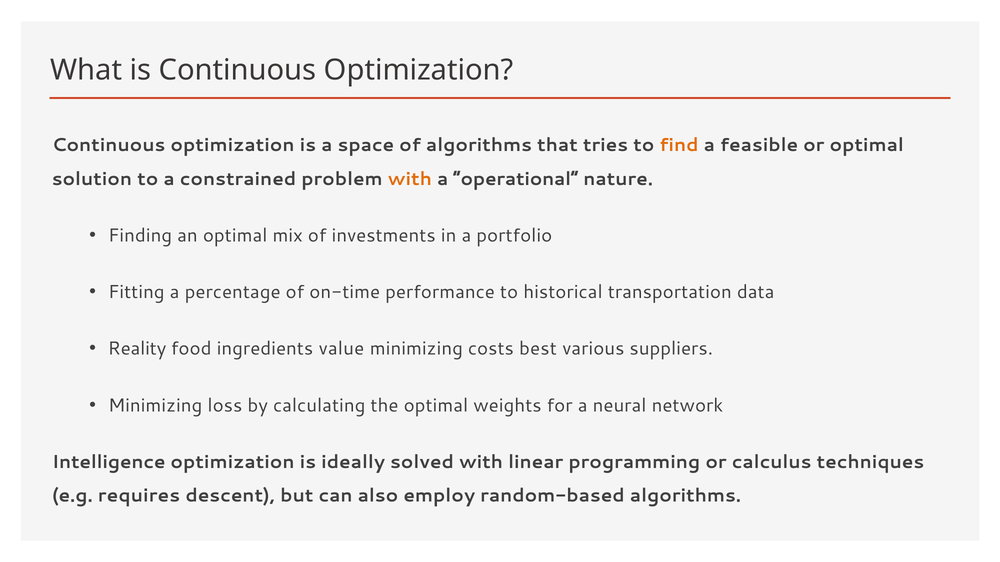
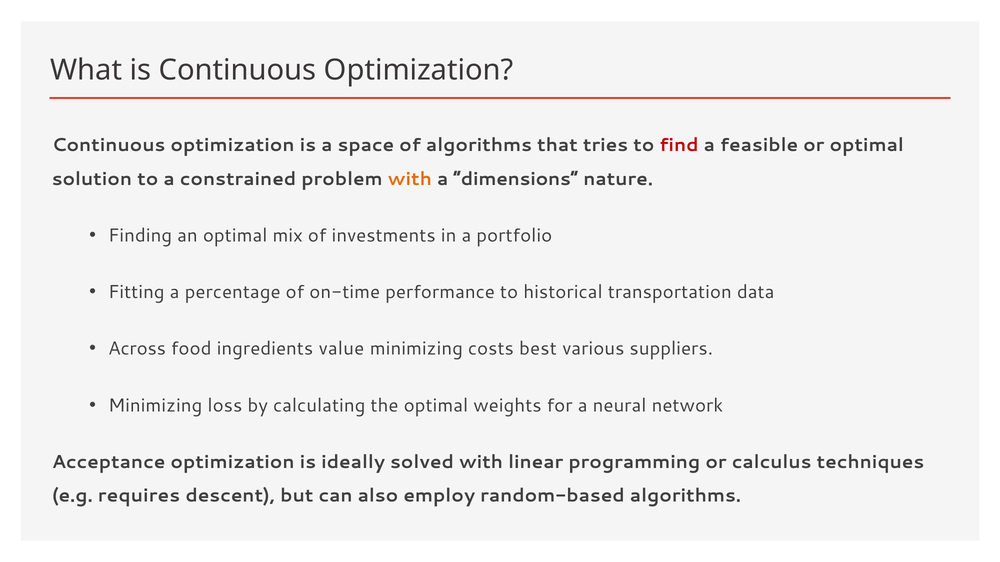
find colour: orange -> red
operational: operational -> dimensions
Reality: Reality -> Across
Intelligence: Intelligence -> Acceptance
